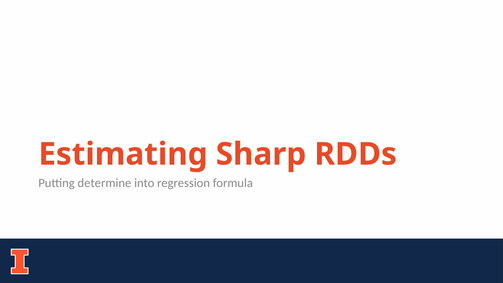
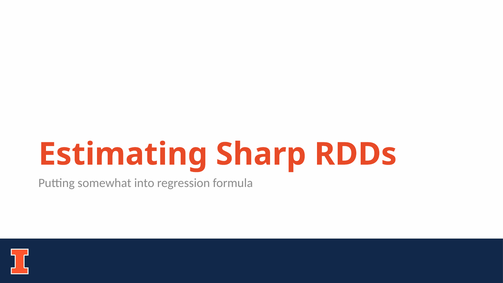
determine: determine -> somewhat
